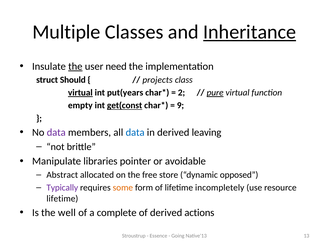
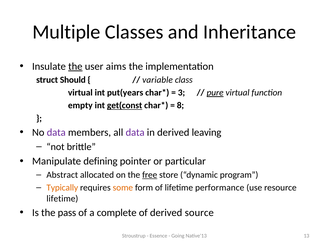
Inheritance underline: present -> none
need: need -> aims
projects: projects -> variable
virtual at (80, 93) underline: present -> none
2: 2 -> 3
9: 9 -> 8
data at (135, 132) colour: blue -> purple
libraries: libraries -> defining
avoidable: avoidable -> particular
free underline: none -> present
opposed: opposed -> program
Typically colour: purple -> orange
incompletely: incompletely -> performance
well: well -> pass
actions: actions -> source
